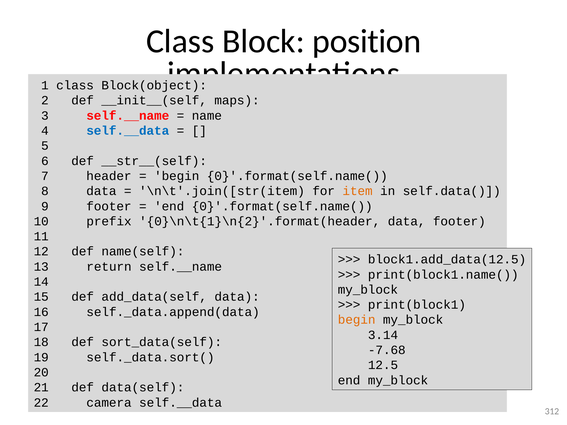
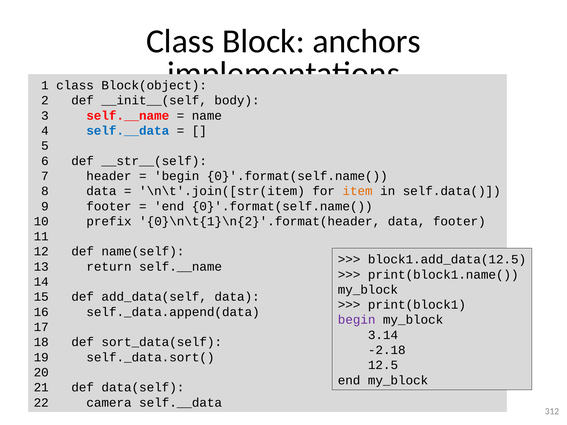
position: position -> anchors
maps: maps -> body
begin at (357, 320) colour: orange -> purple
-7.68: -7.68 -> -2.18
